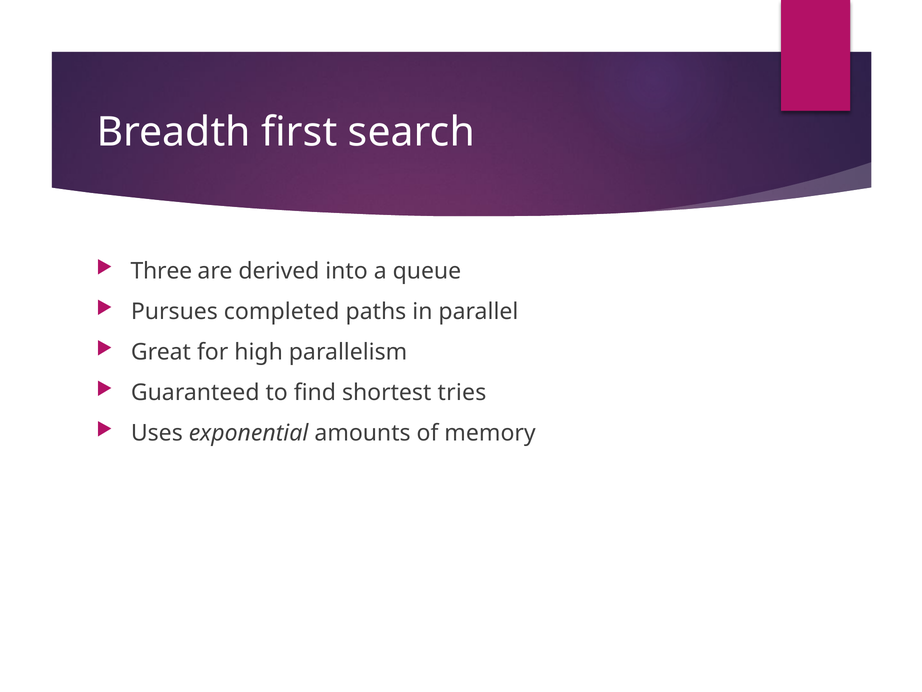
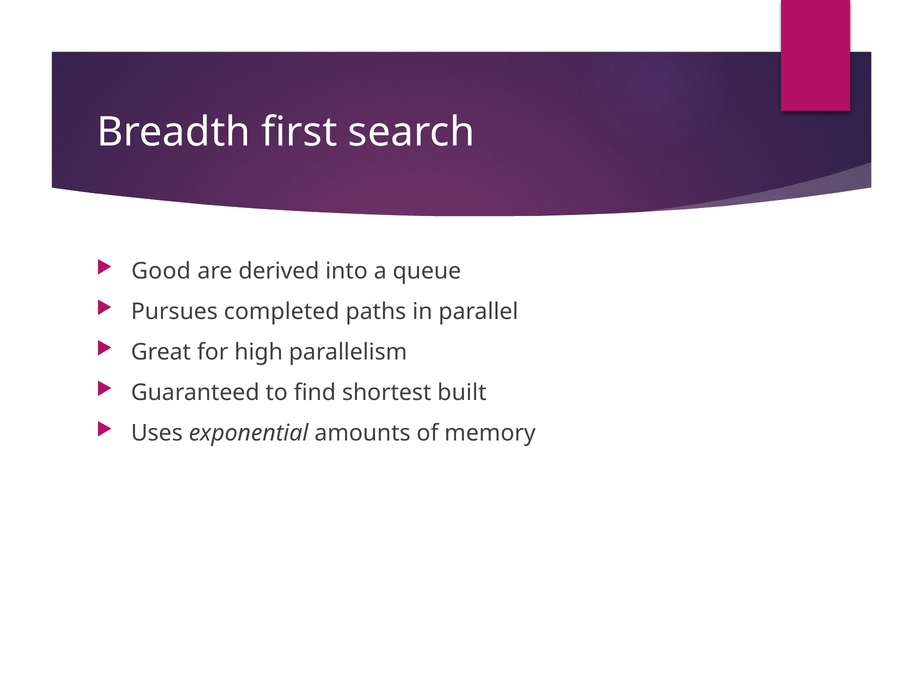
Three: Three -> Good
tries: tries -> built
